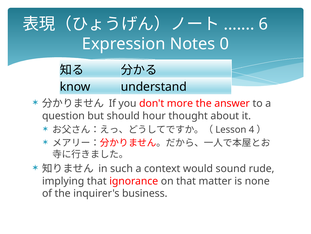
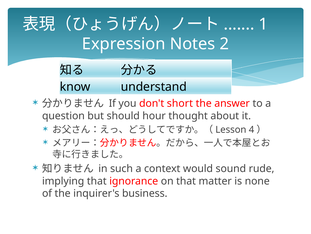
6: 6 -> 1
0: 0 -> 2
more: more -> short
